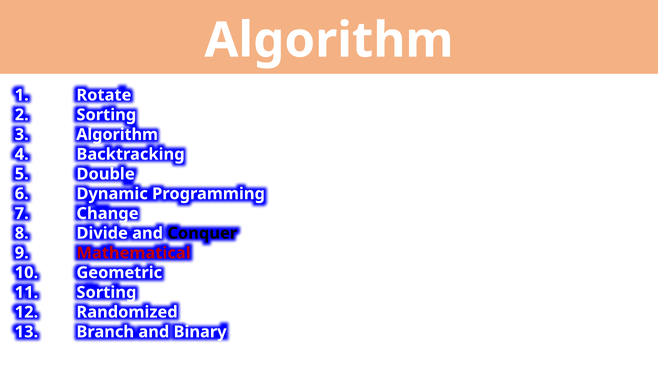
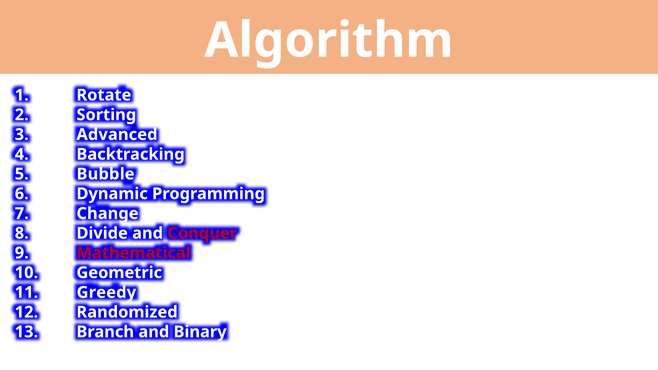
Algorithm at (117, 135): Algorithm -> Advanced
Double: Double -> Bubble
Conquer colour: black -> red
Sorting at (106, 293): Sorting -> Greedy
